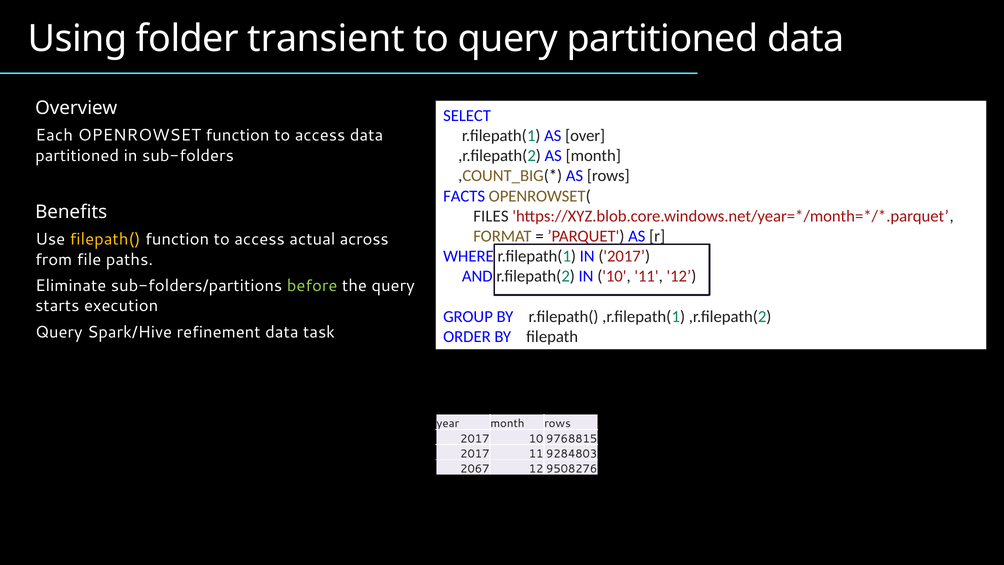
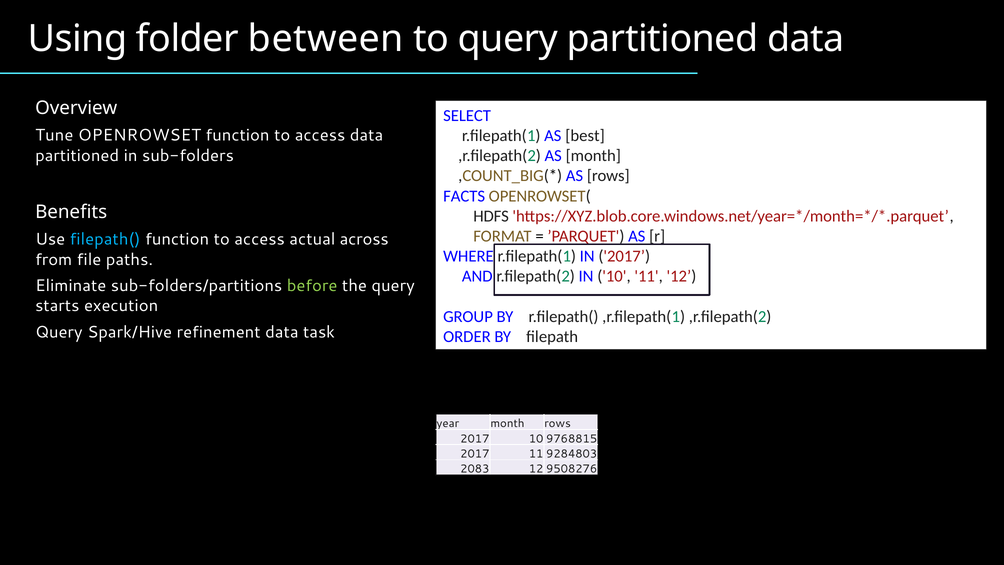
transient: transient -> between
Each: Each -> Tune
over: over -> best
FILES: FILES -> HDFS
filepath( colour: yellow -> light blue
2067: 2067 -> 2083
